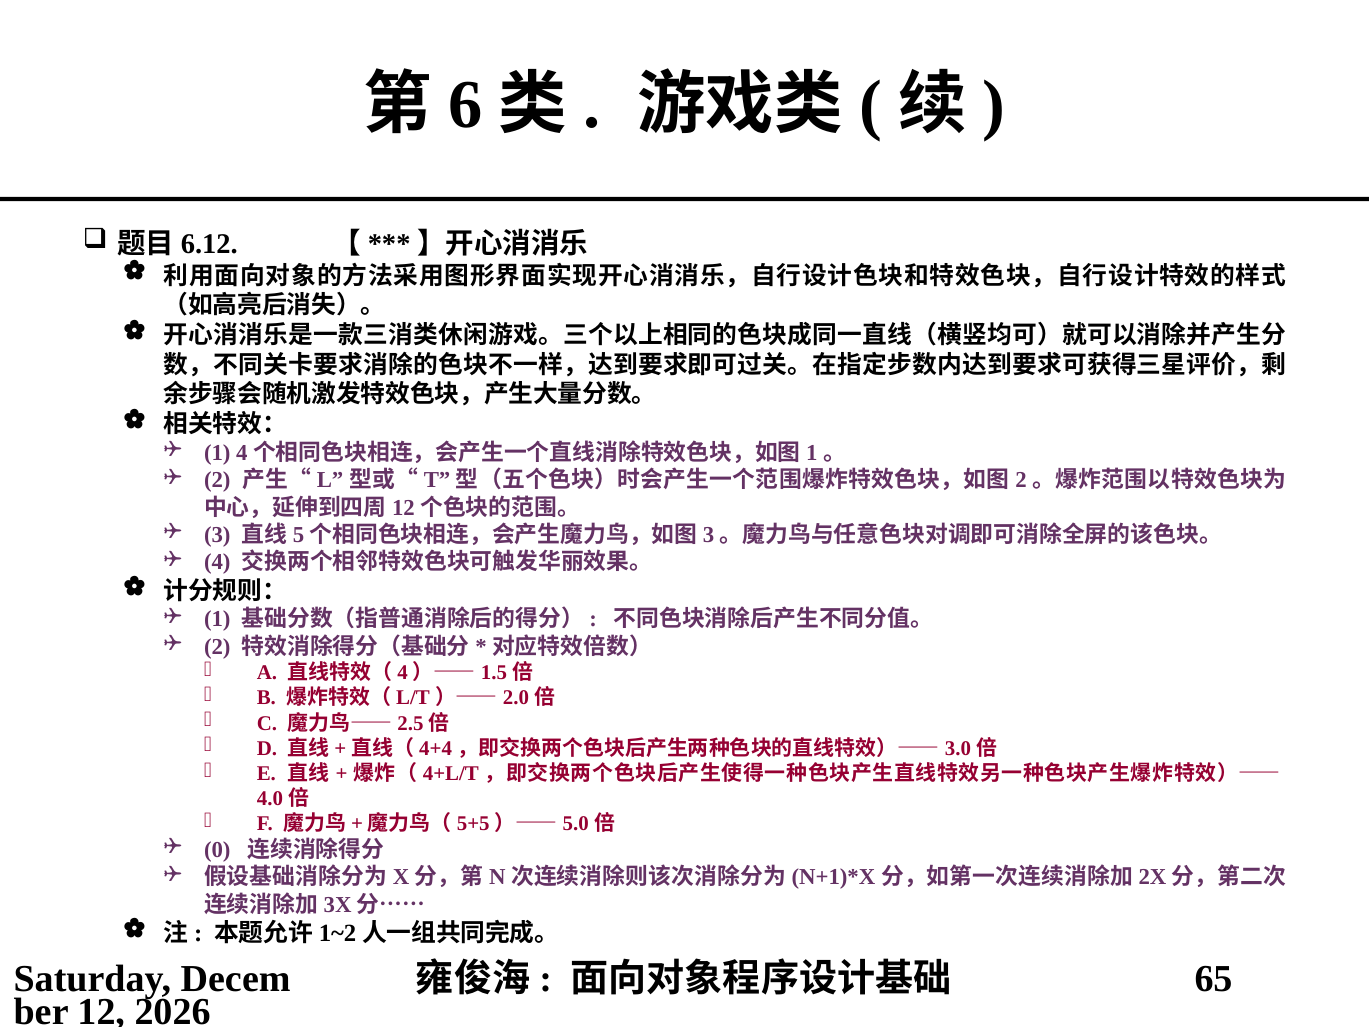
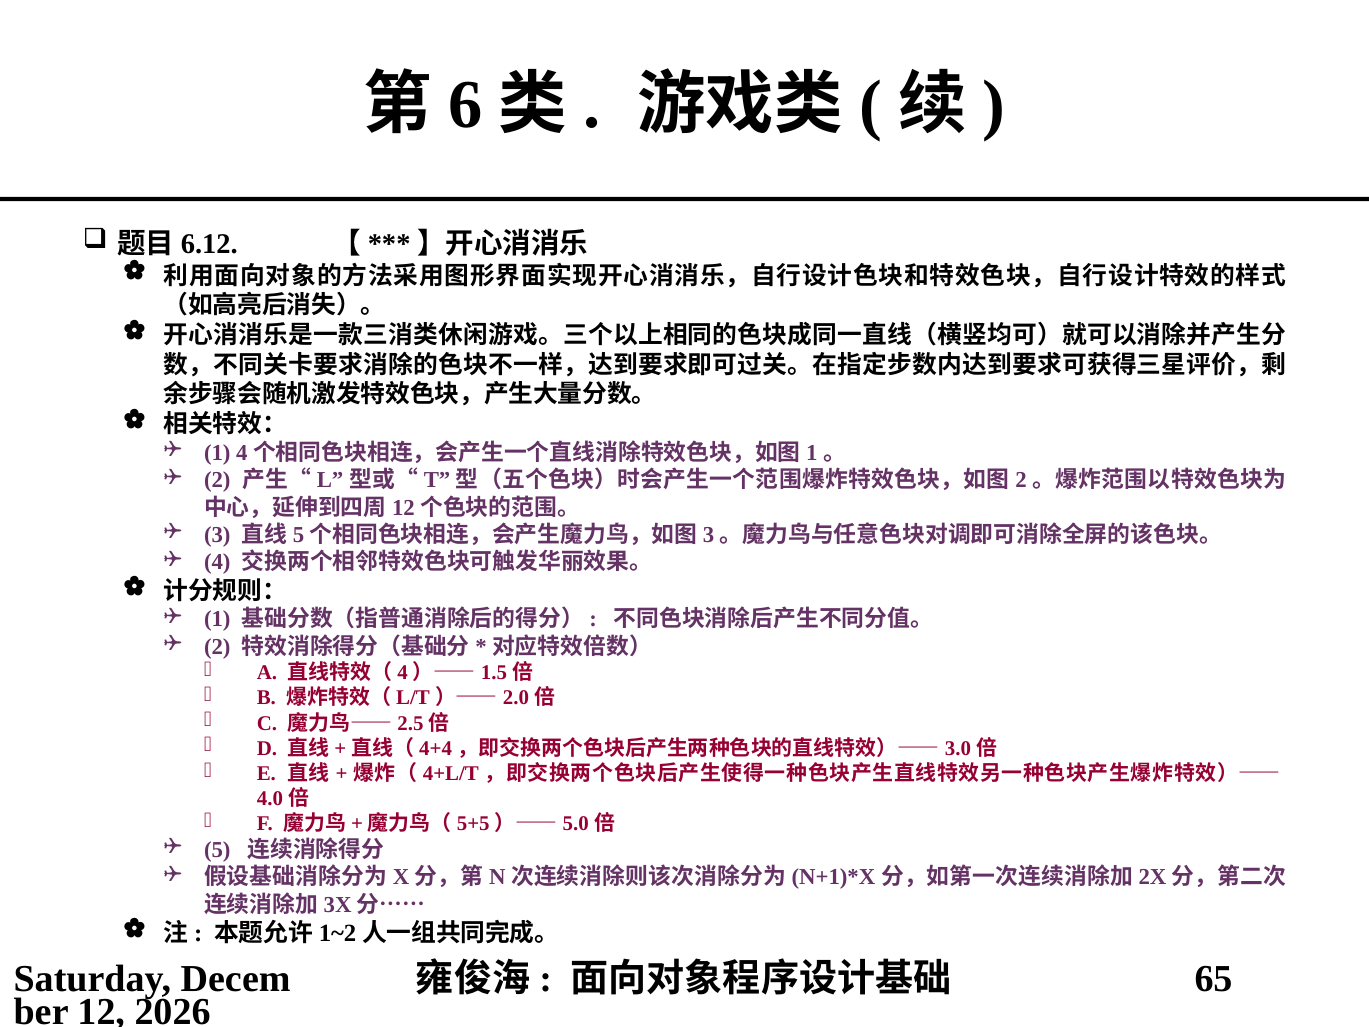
0: 0 -> 5
